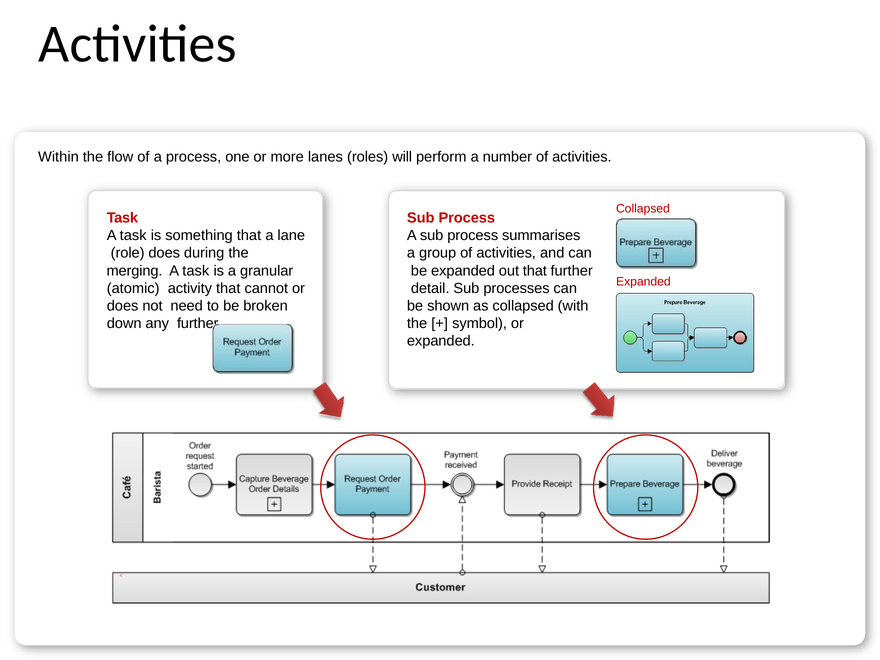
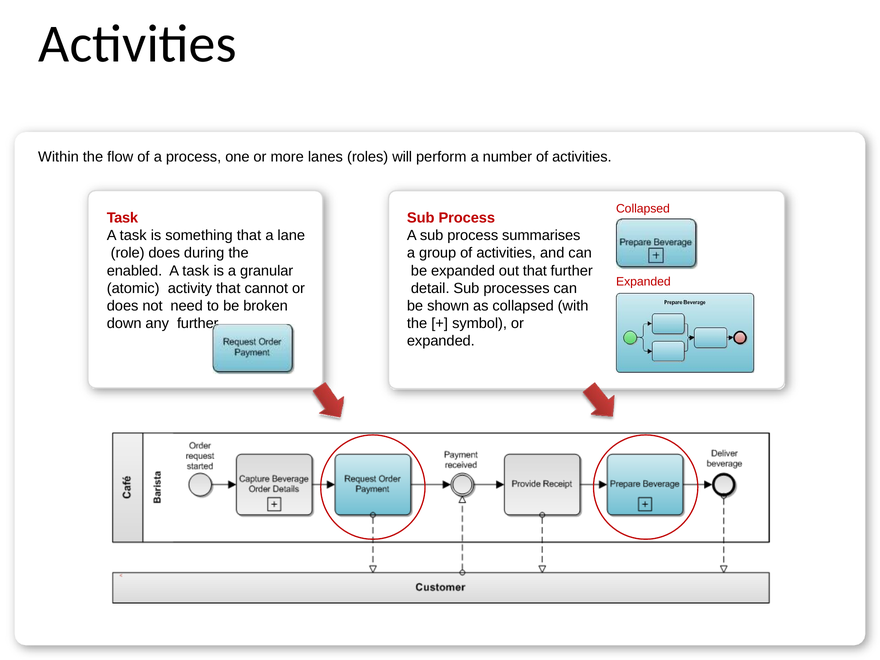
merging: merging -> enabled
